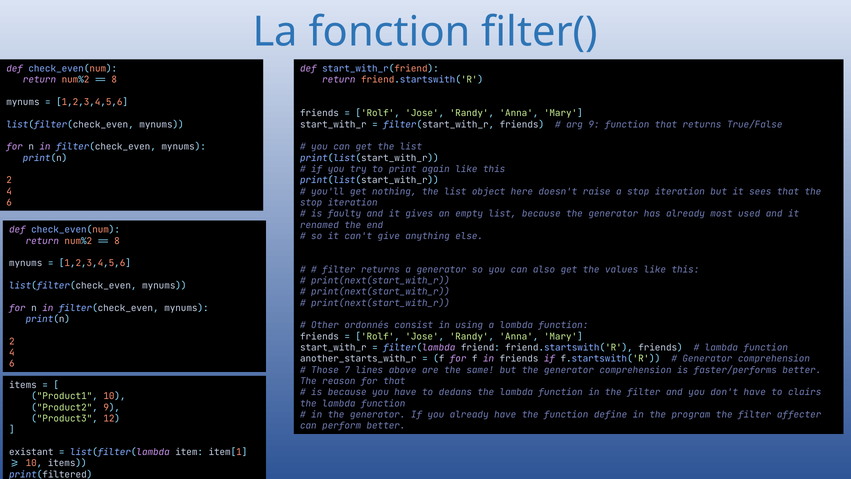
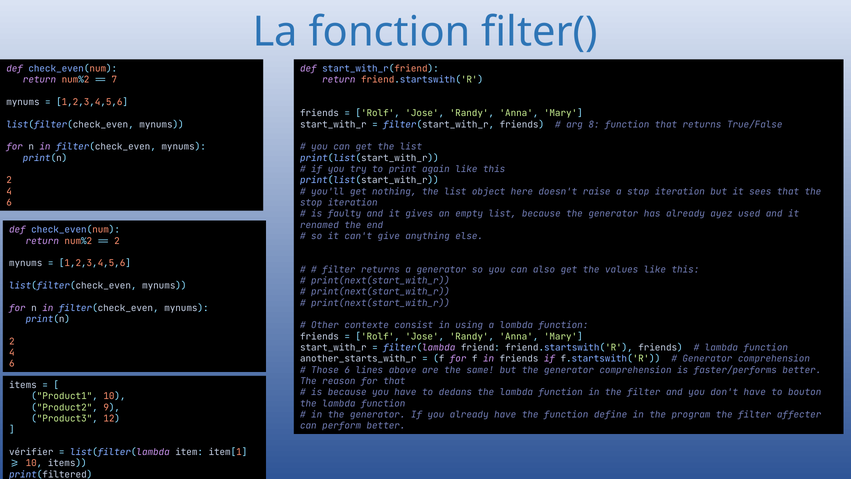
8 at (114, 80): 8 -> 7
arg 9: 9 -> 8
most: most -> ayez
8 at (117, 241): 8 -> 2
ordonnés: ordonnés -> contexte
Those 7: 7 -> 6
clairs: clairs -> bouton
existant: existant -> vérifier
